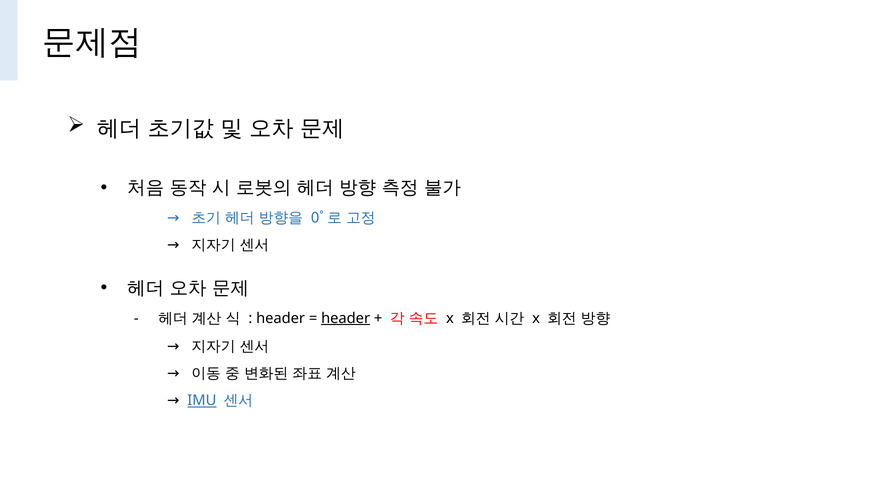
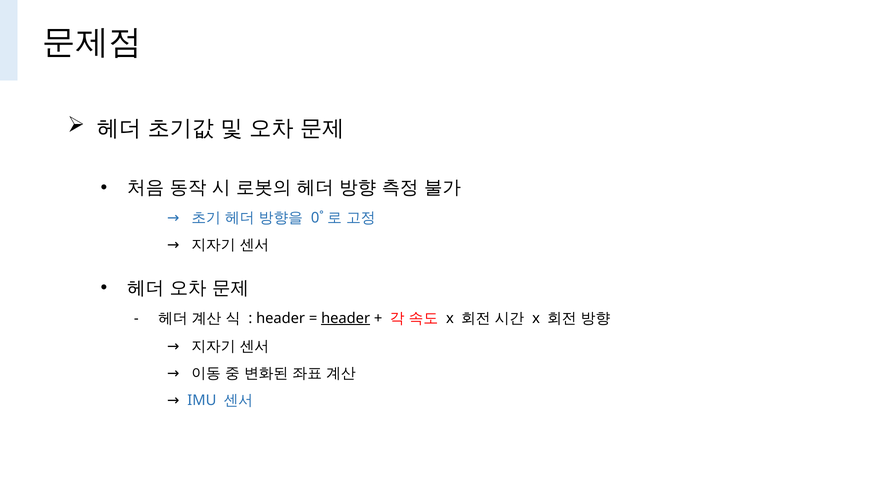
IMU underline: present -> none
